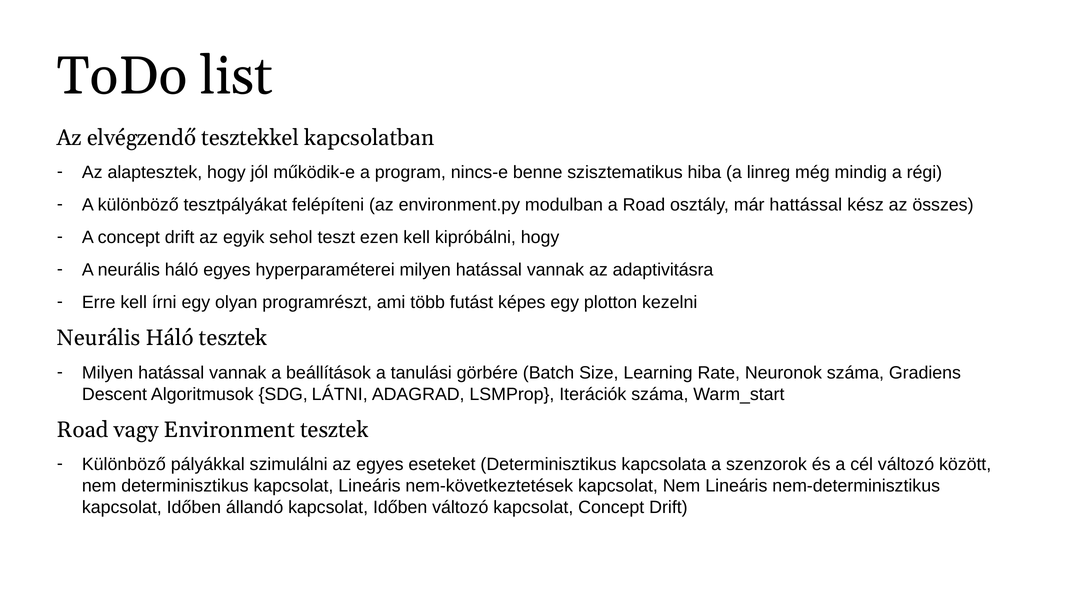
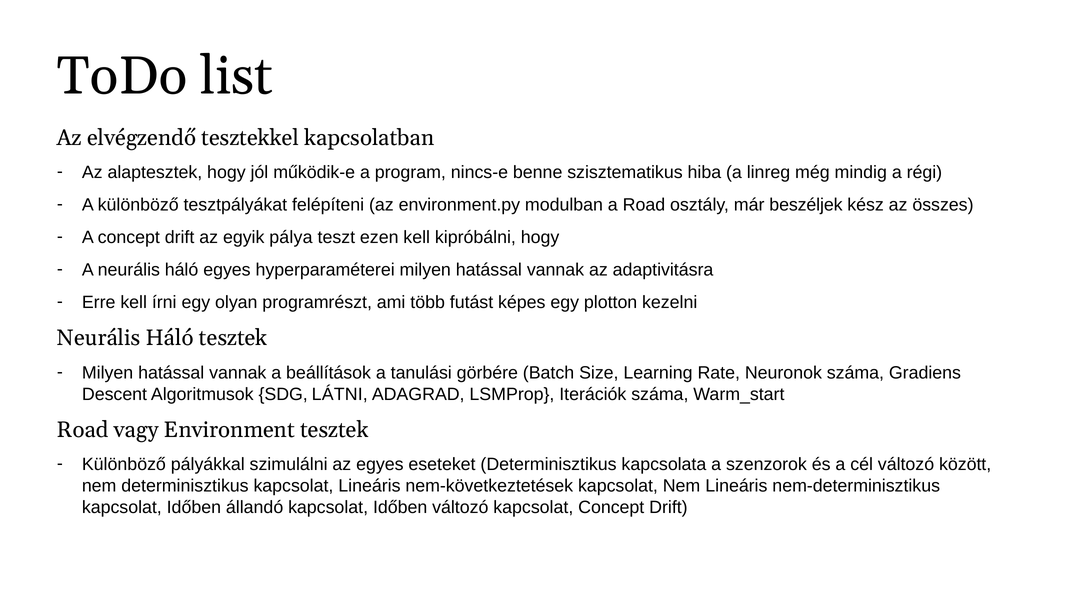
hattással: hattással -> beszéljek
sehol: sehol -> pálya
